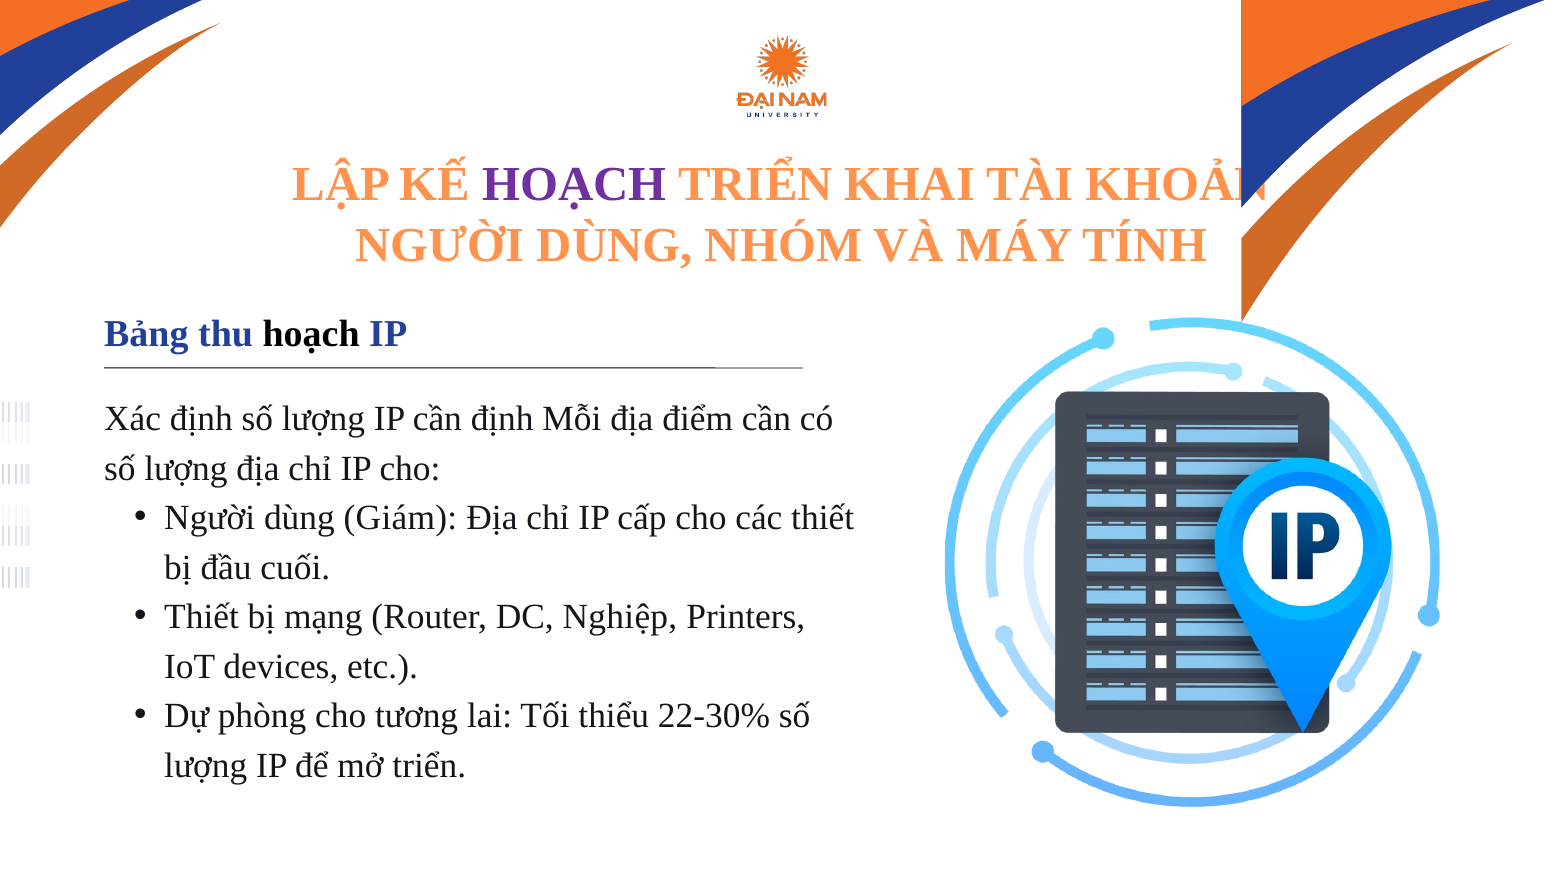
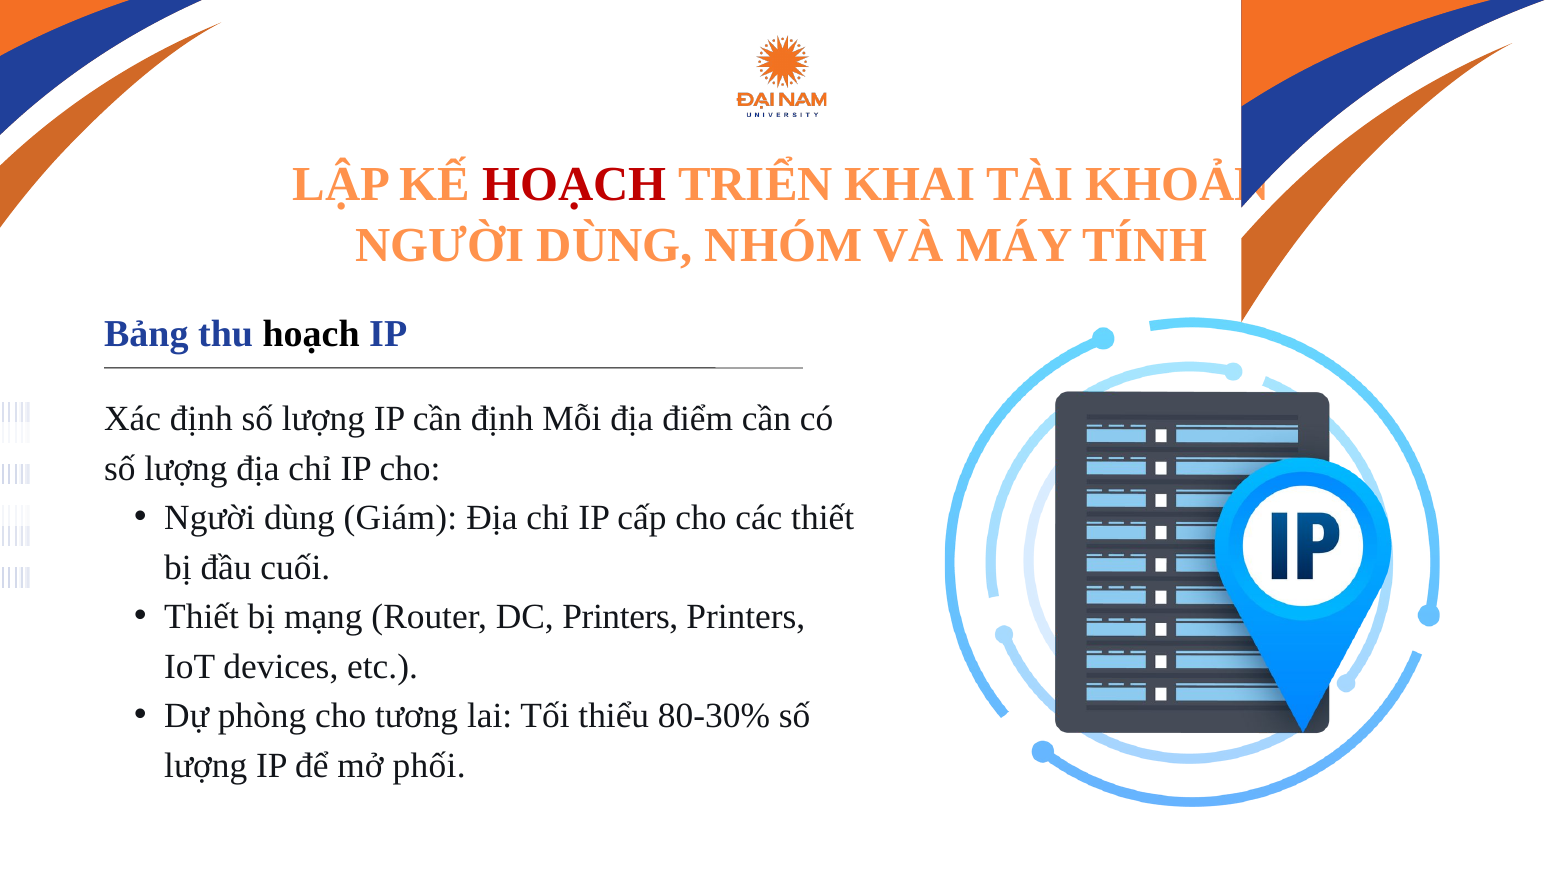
HOẠCH at (575, 184) colour: purple -> red
DC Nghiệp: Nghiệp -> Printers
22-30%: 22-30% -> 80-30%
mở triển: triển -> phối
